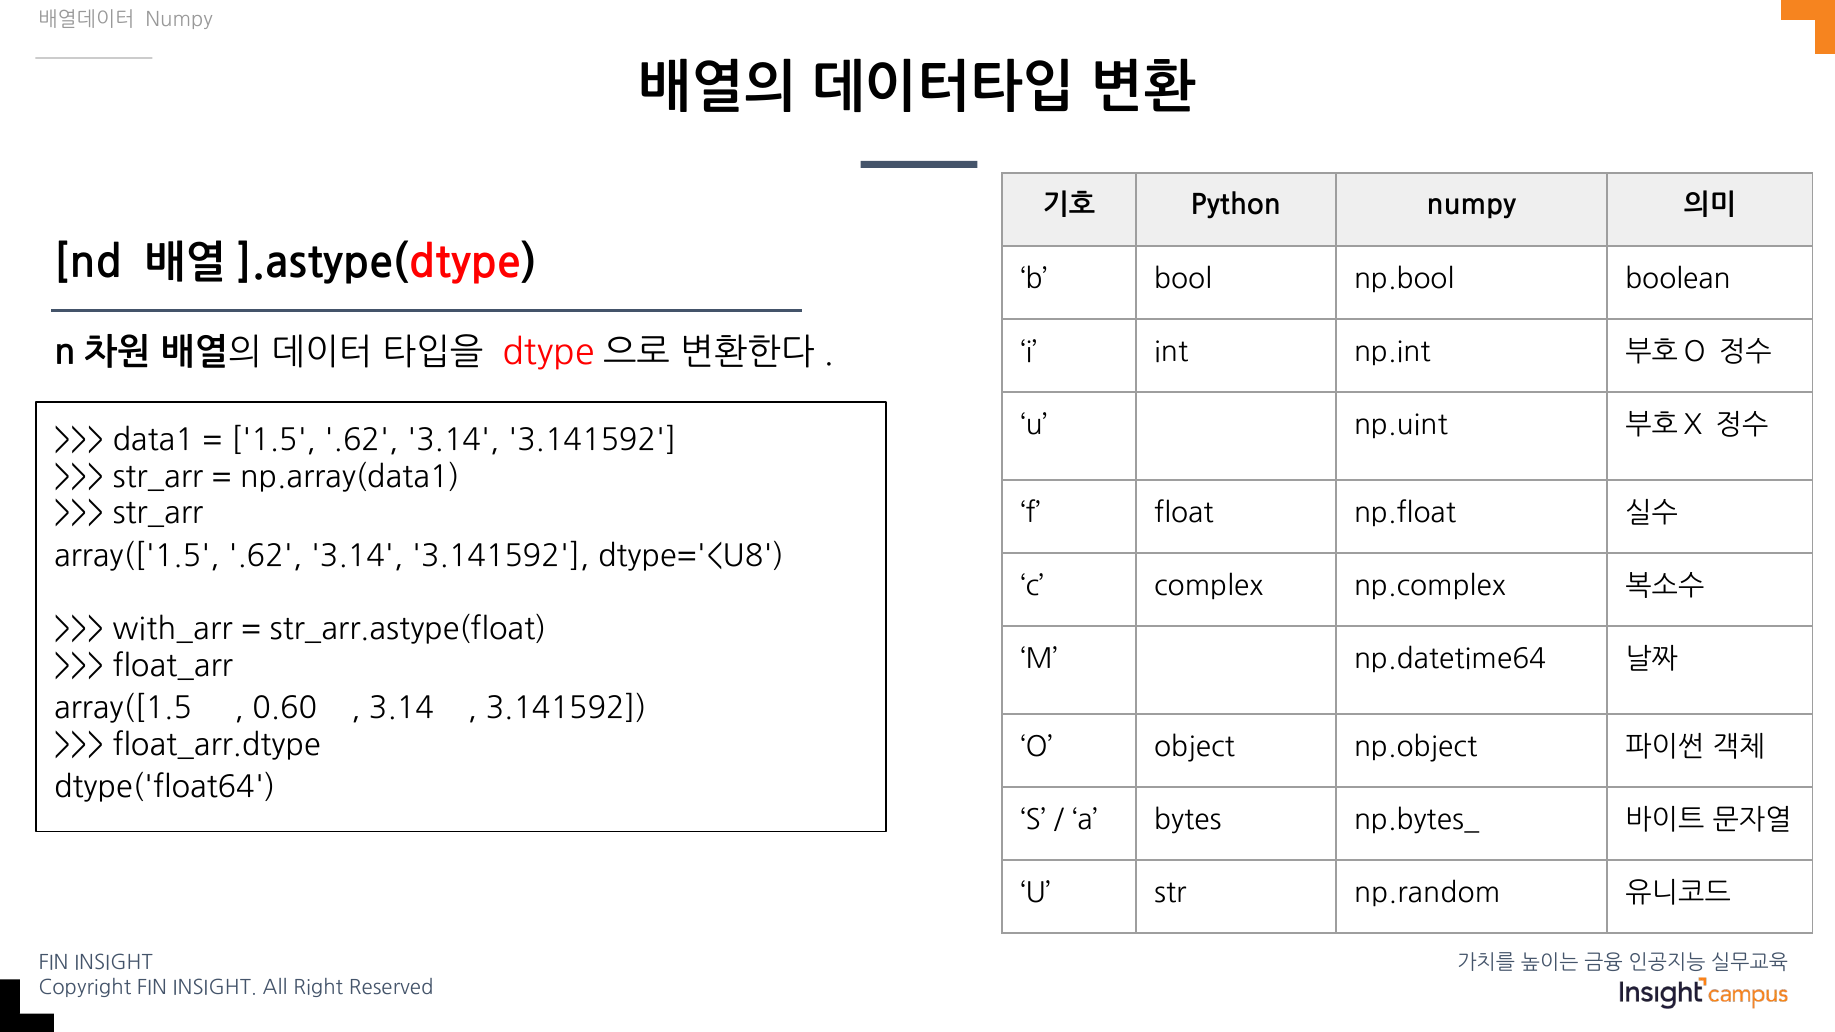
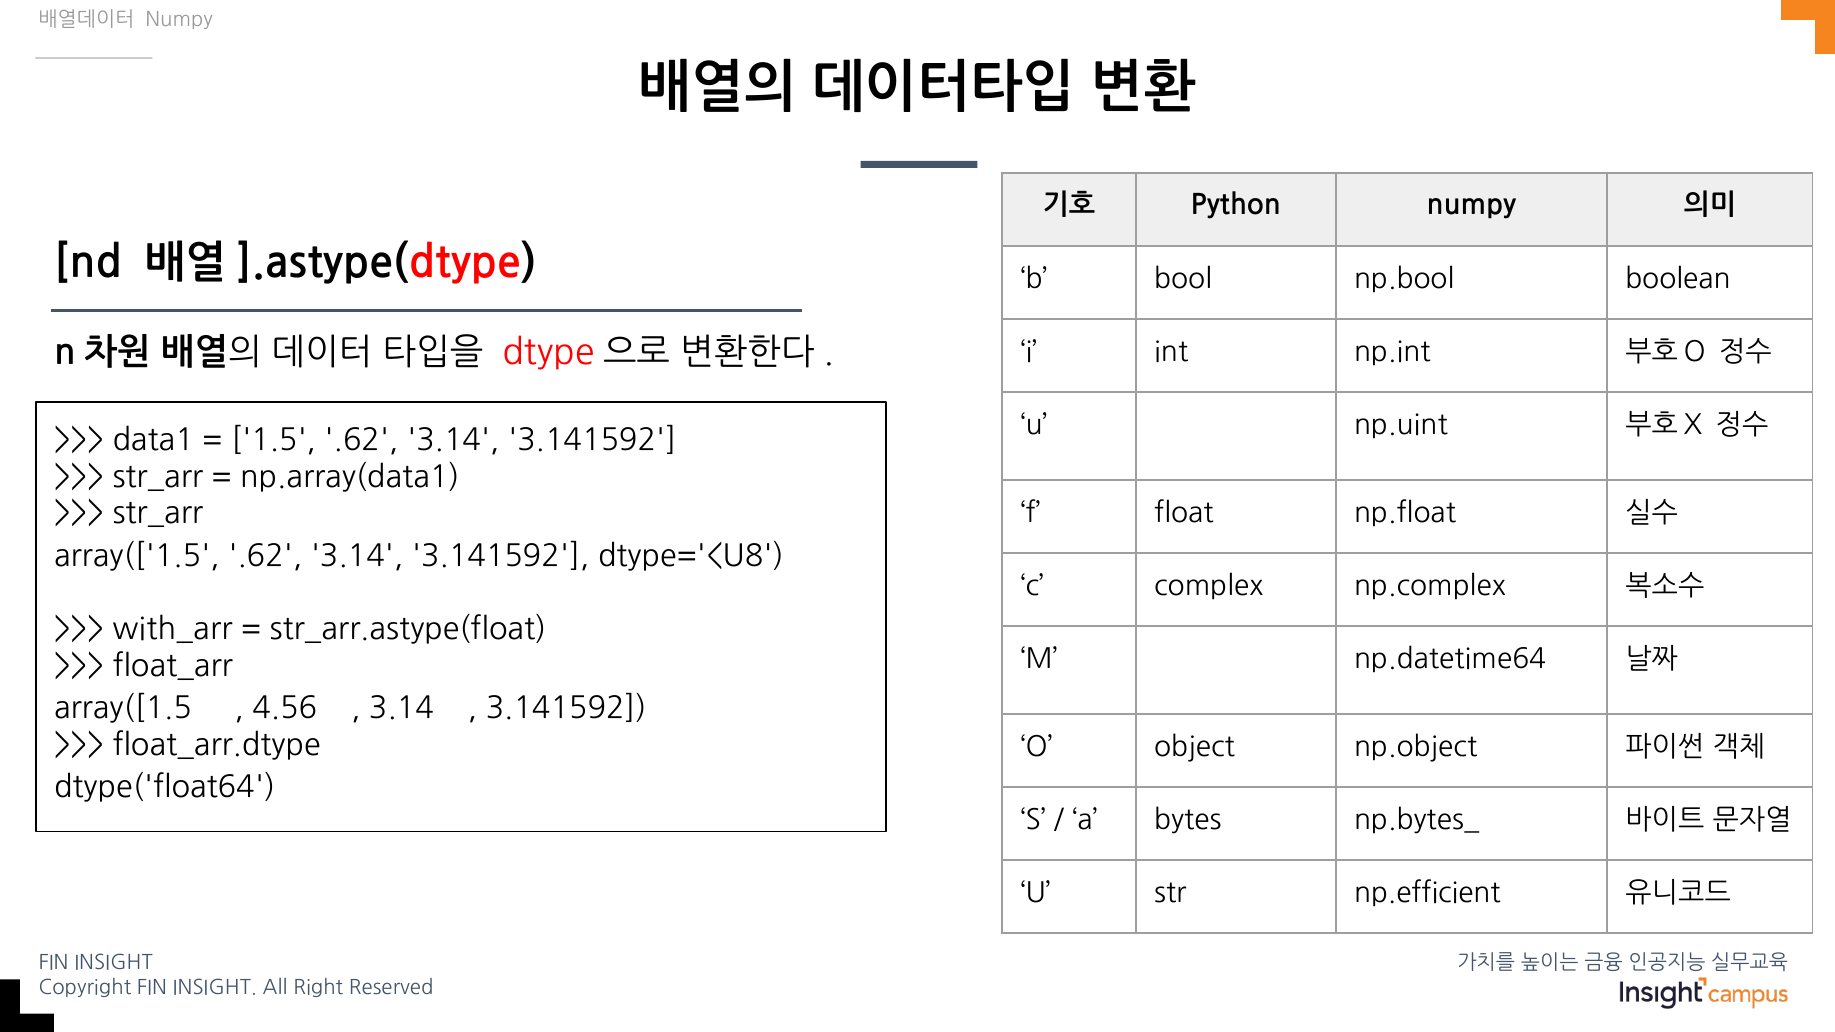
0.60: 0.60 -> 4.56
np.random: np.random -> np.efficient
